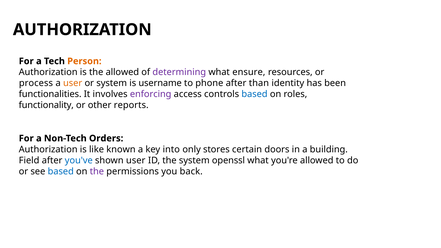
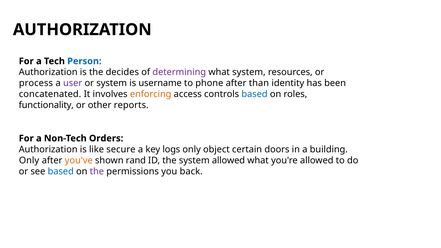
Person colour: orange -> blue
the allowed: allowed -> decides
what ensure: ensure -> system
user at (73, 83) colour: orange -> purple
functionalities: functionalities -> concatenated
enforcing colour: purple -> orange
known: known -> secure
into: into -> logs
stores: stores -> object
Field at (29, 160): Field -> Only
you've colour: blue -> orange
shown user: user -> rand
system openssl: openssl -> allowed
